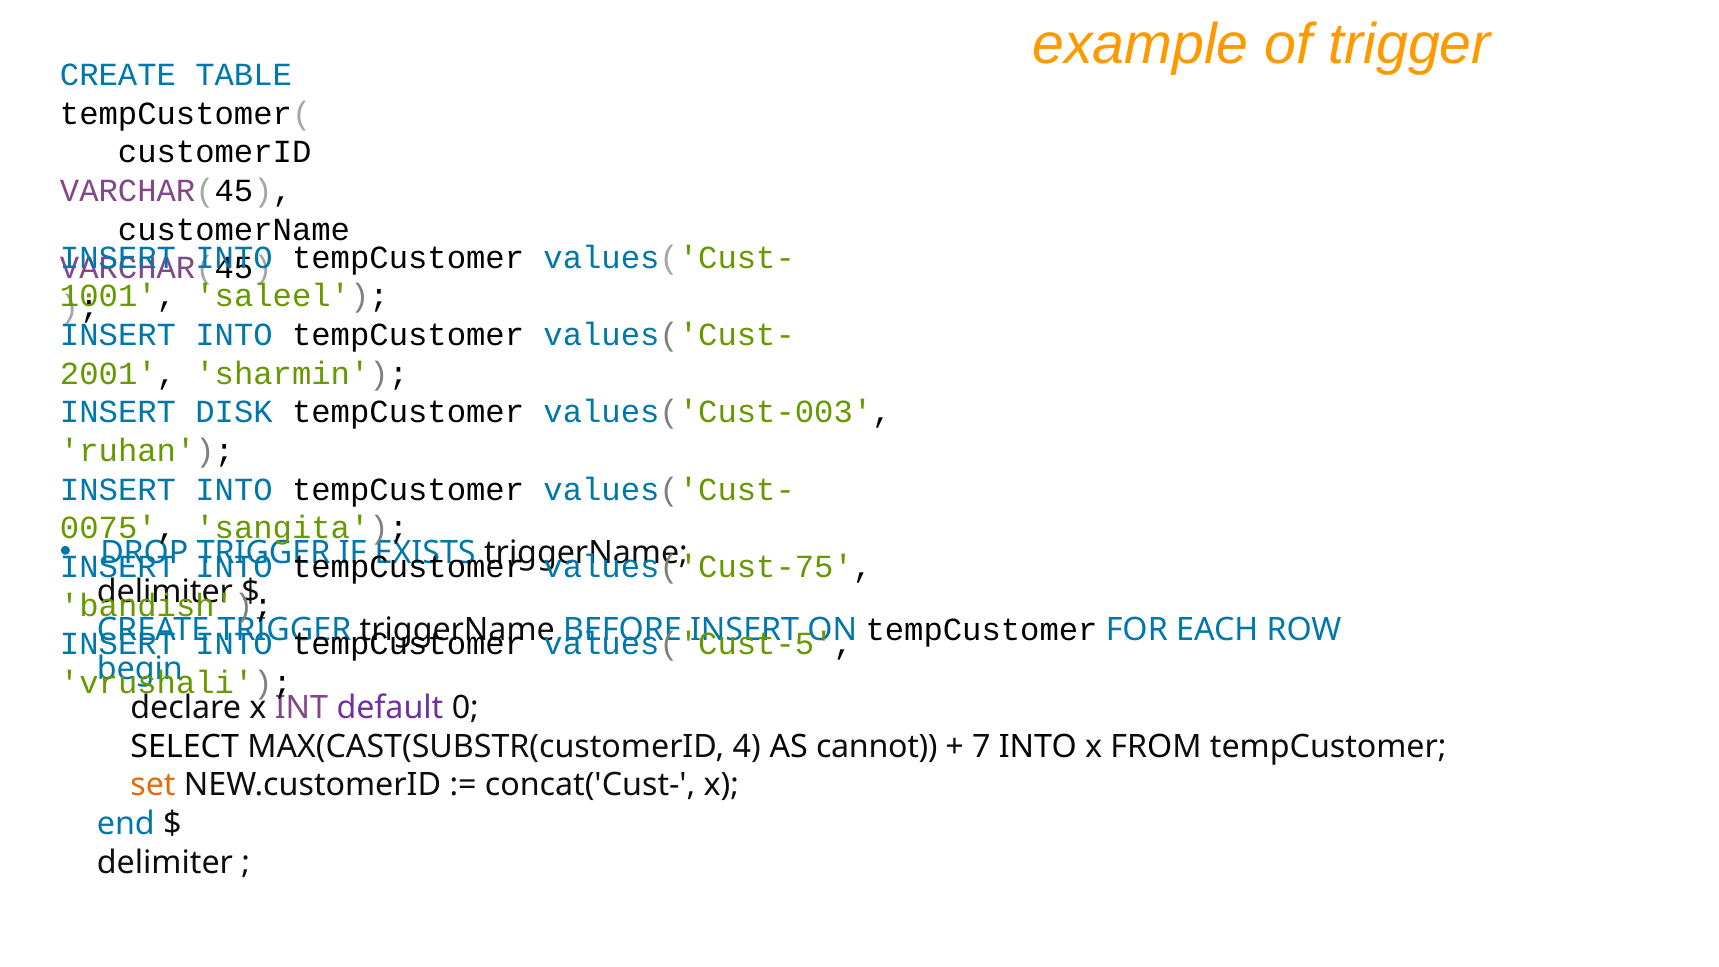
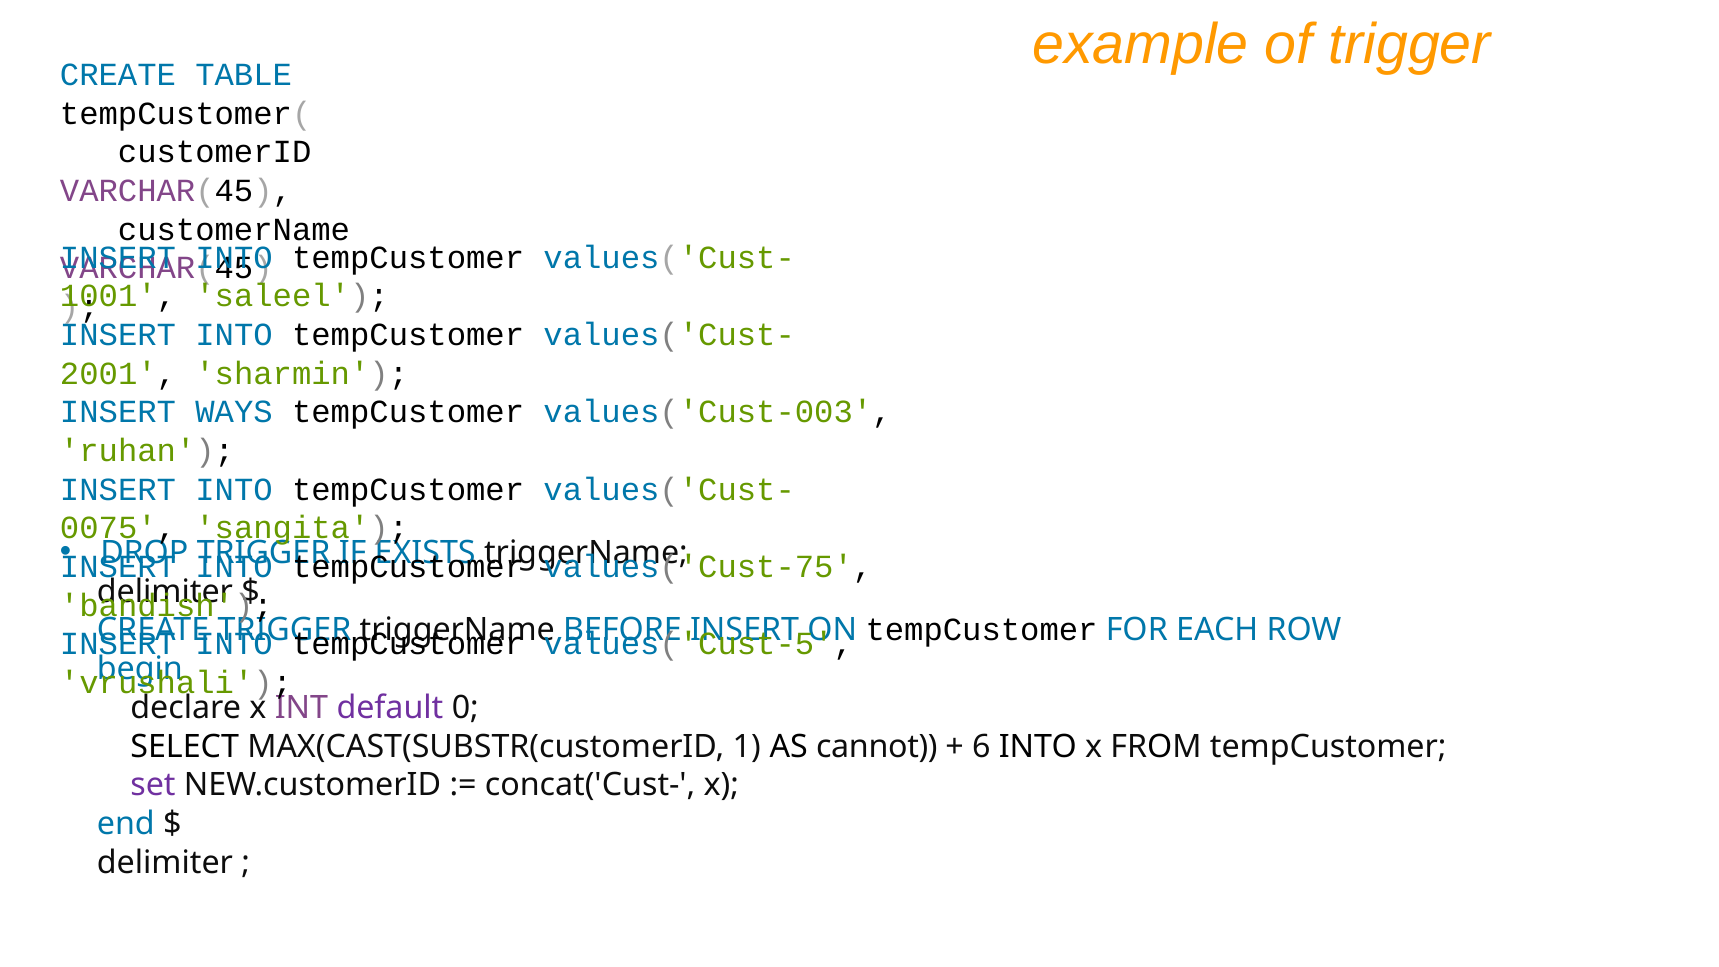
DISK: DISK -> WAYS
4: 4 -> 1
7: 7 -> 6
set colour: orange -> purple
